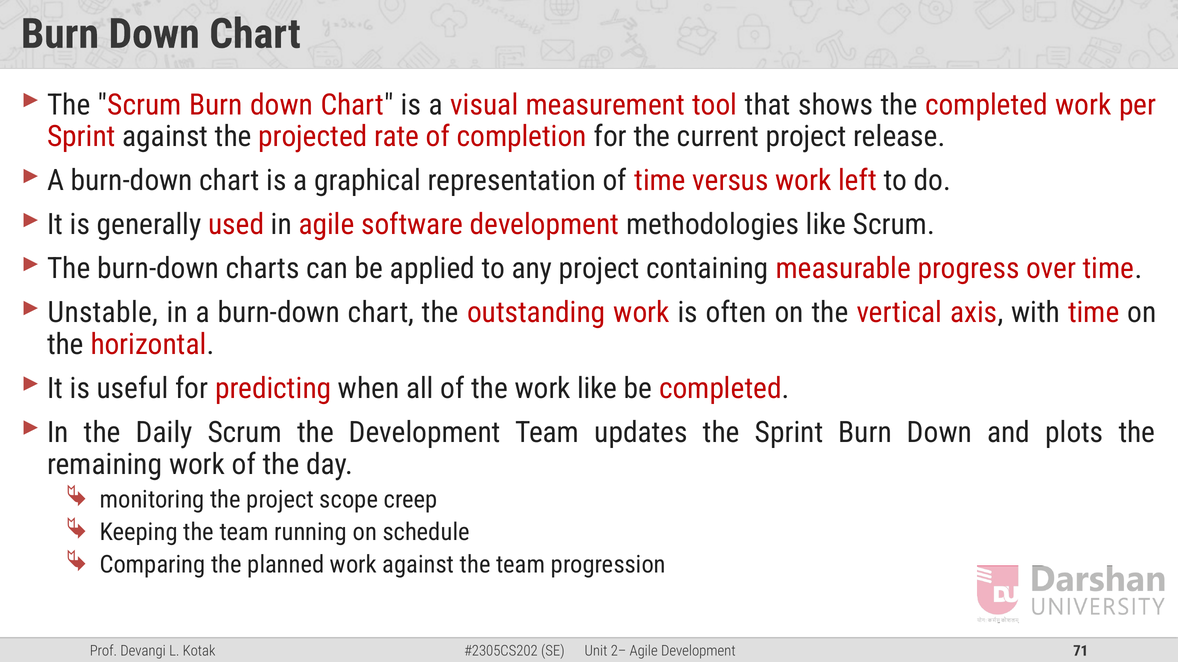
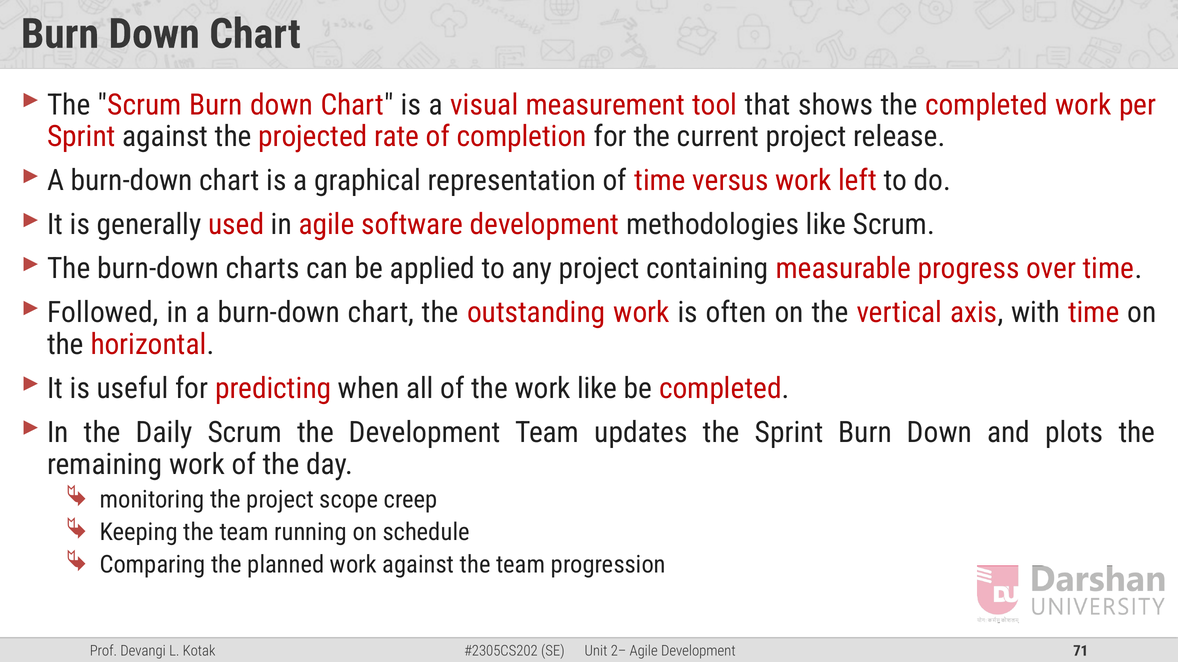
Unstable: Unstable -> Followed
